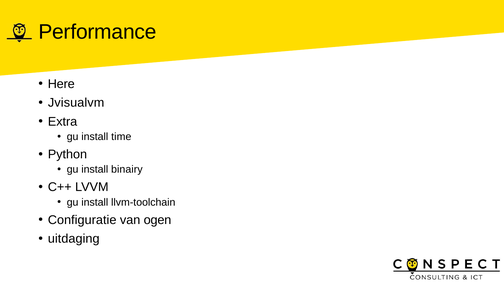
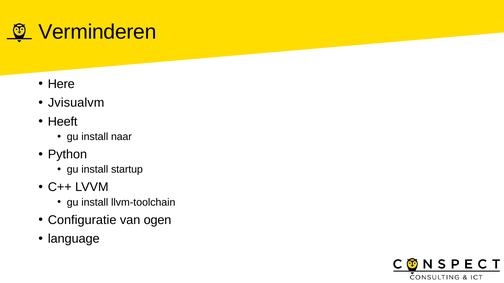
Performance: Performance -> Verminderen
Extra: Extra -> Heeft
time: time -> naar
binairy: binairy -> startup
uitdaging: uitdaging -> language
